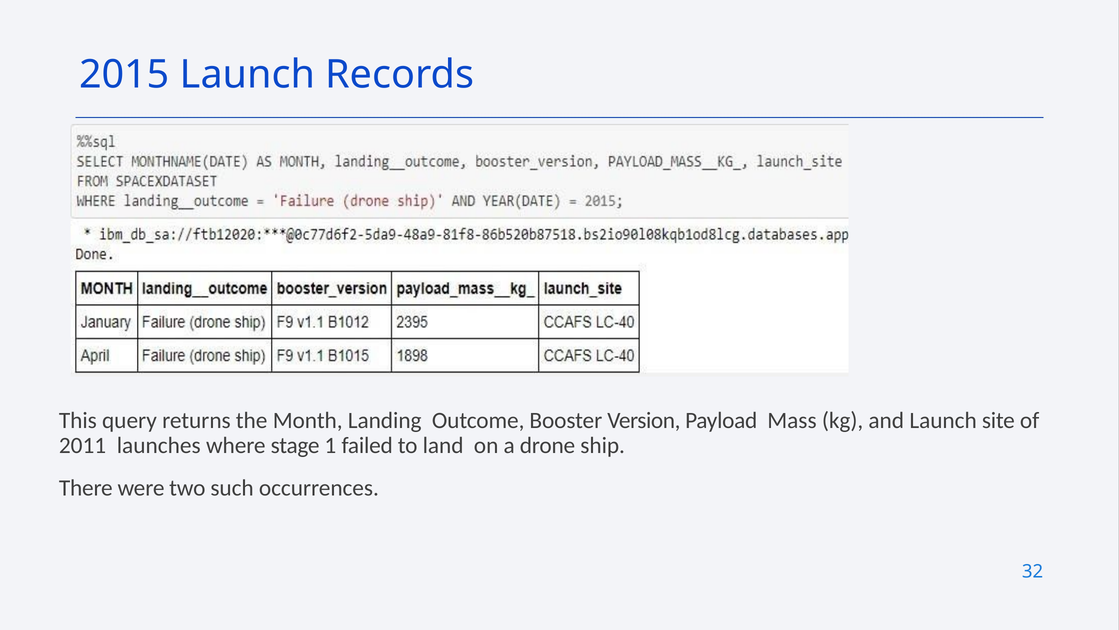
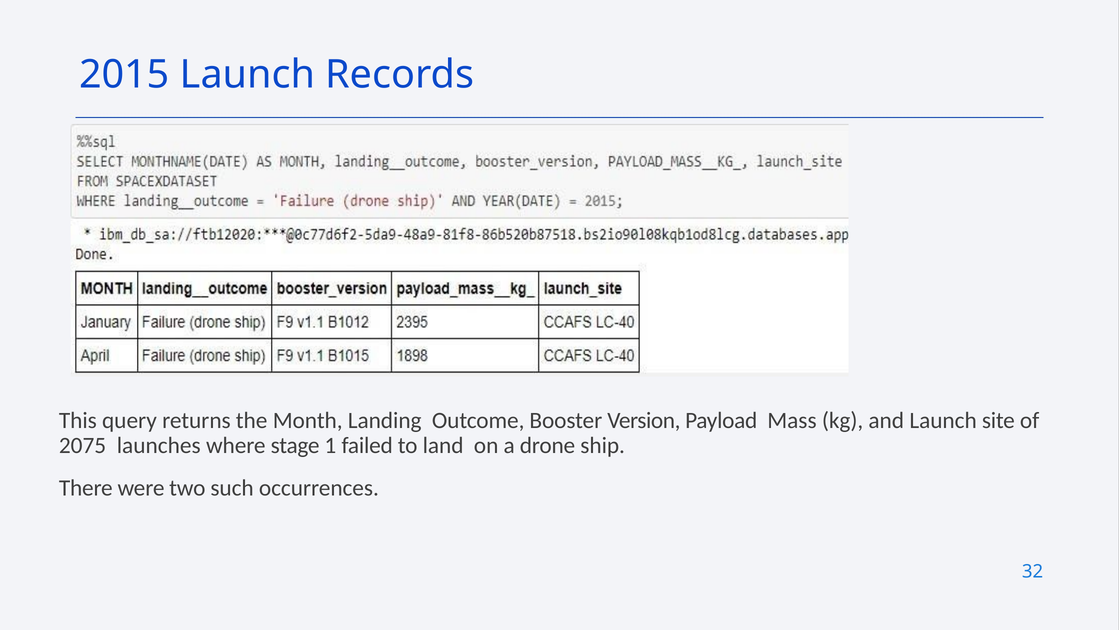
2011: 2011 -> 2075
